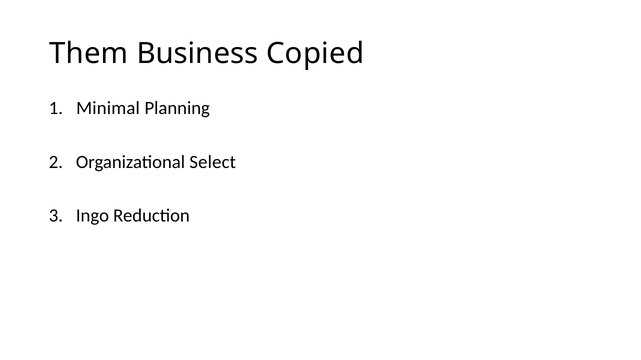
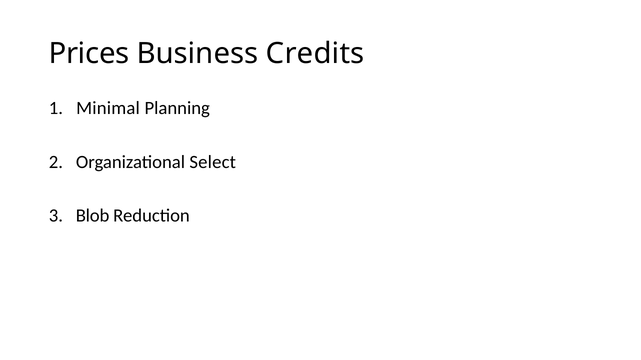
Them: Them -> Prices
Copied: Copied -> Credits
Ingo: Ingo -> Blob
